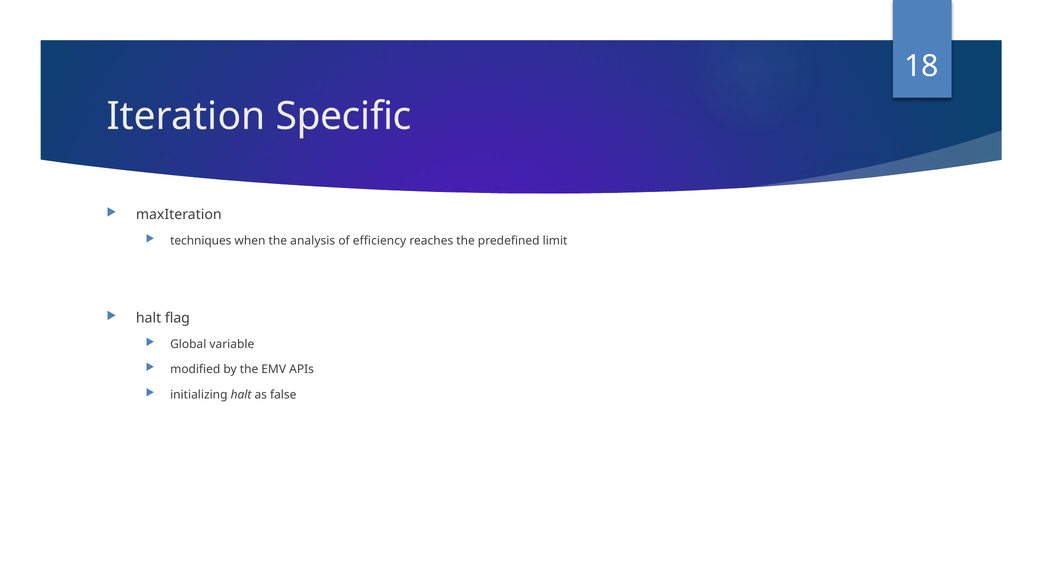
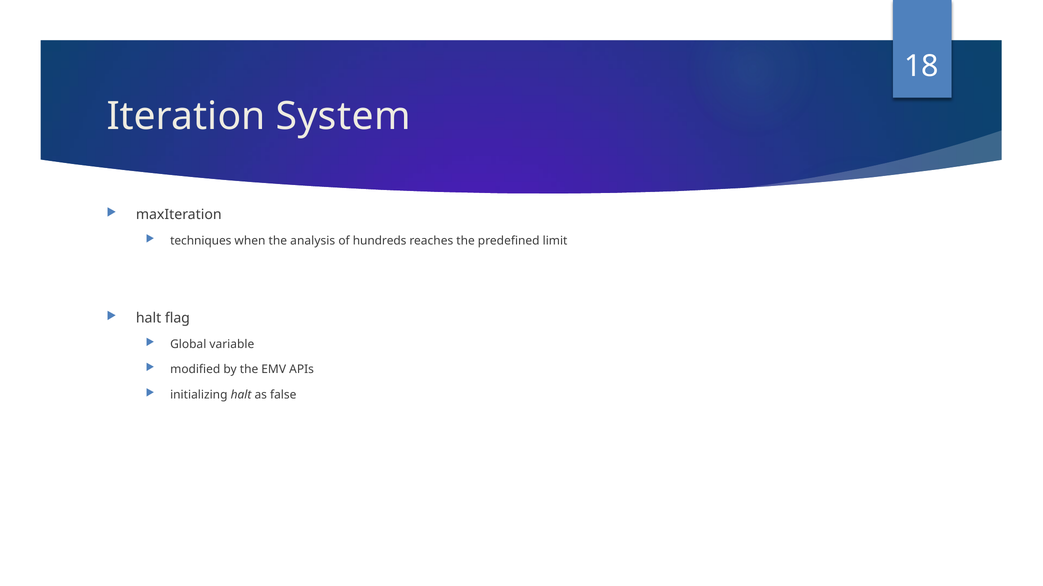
Specific: Specific -> System
efficiency: efficiency -> hundreds
